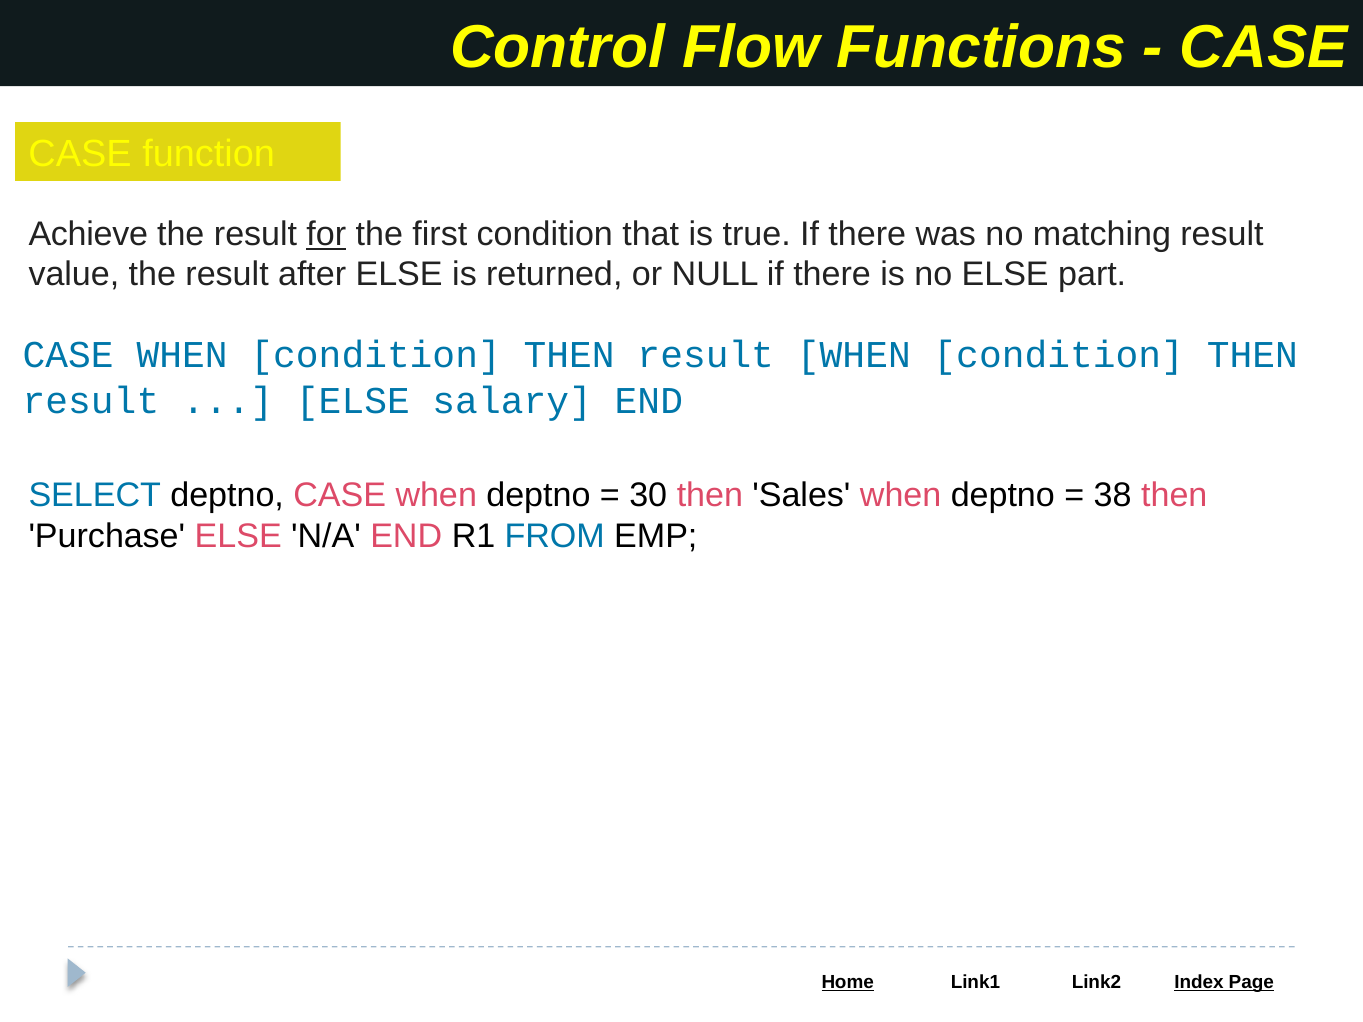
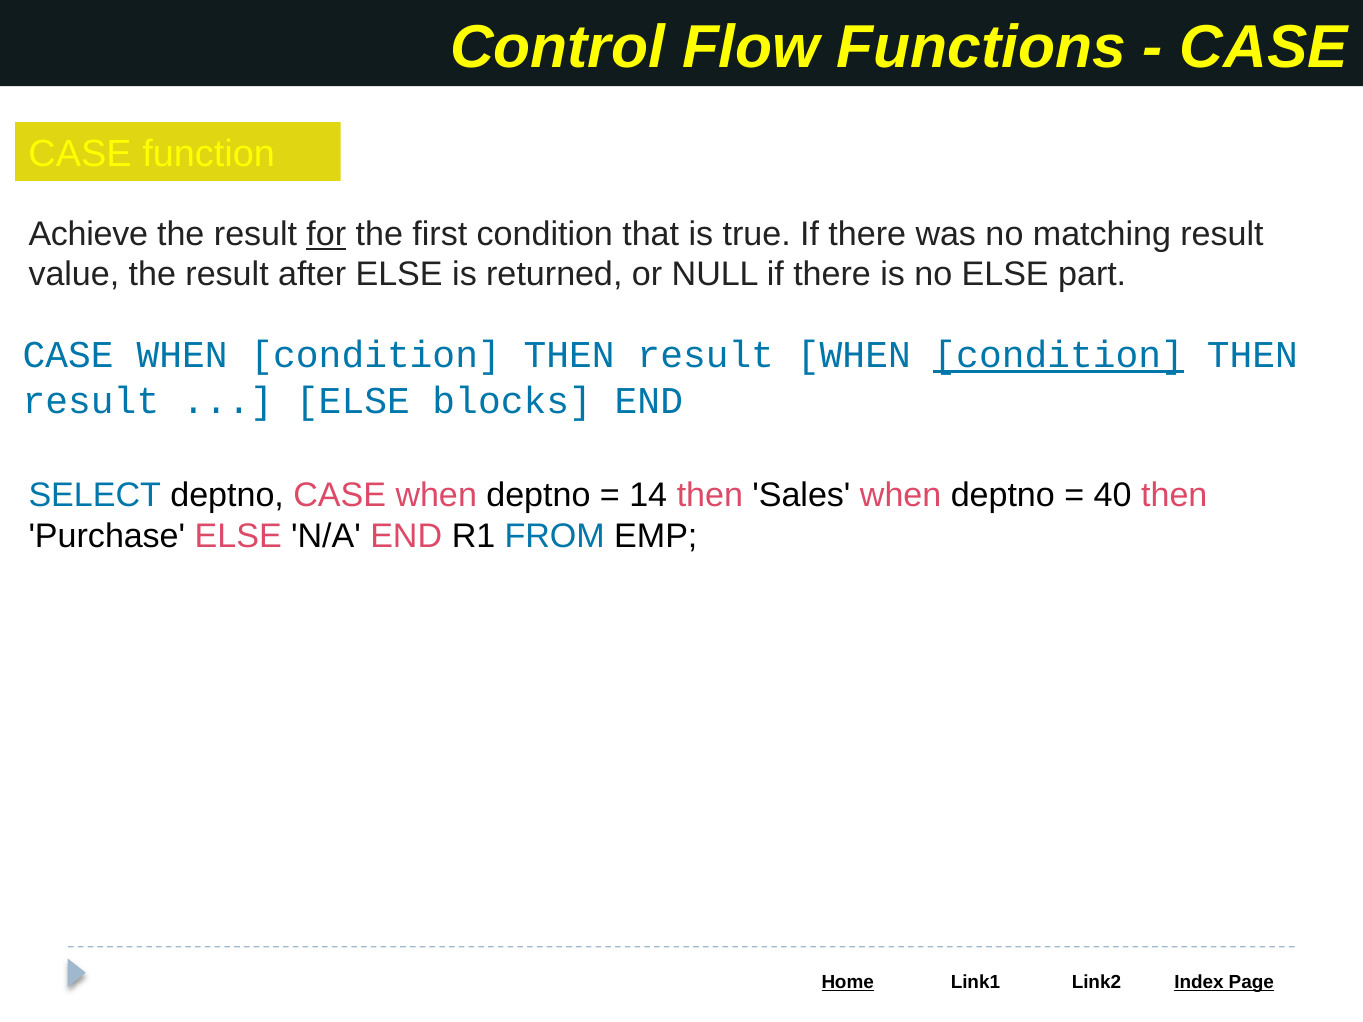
condition at (1059, 355) underline: none -> present
salary: salary -> blocks
30: 30 -> 14
38: 38 -> 40
